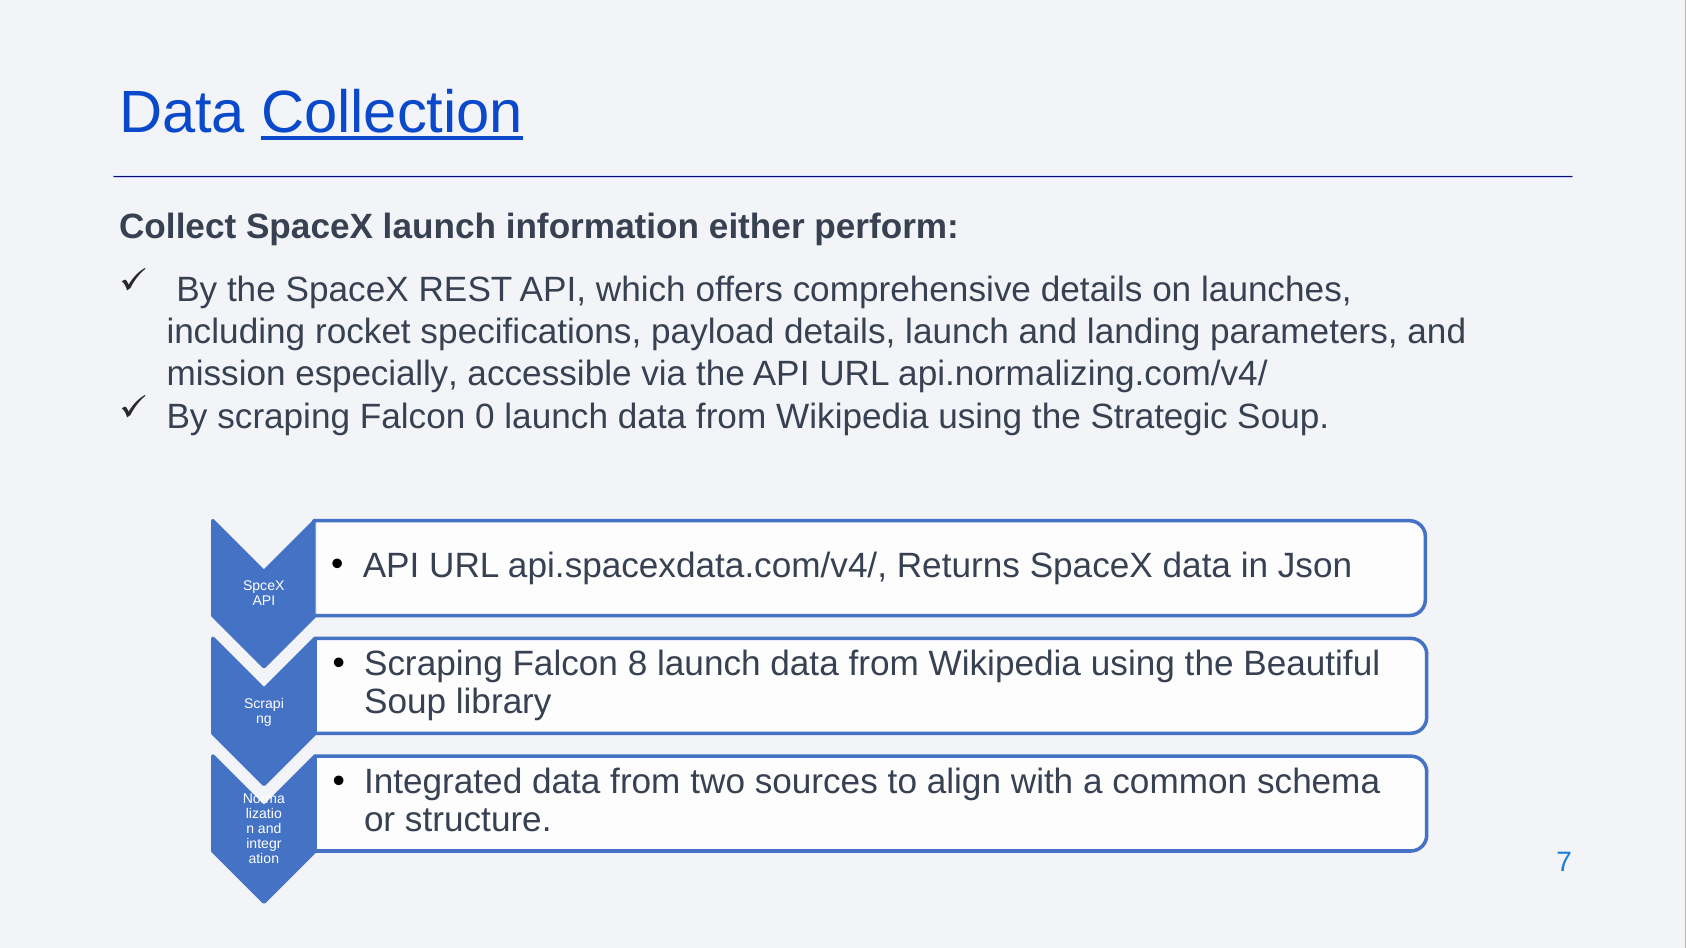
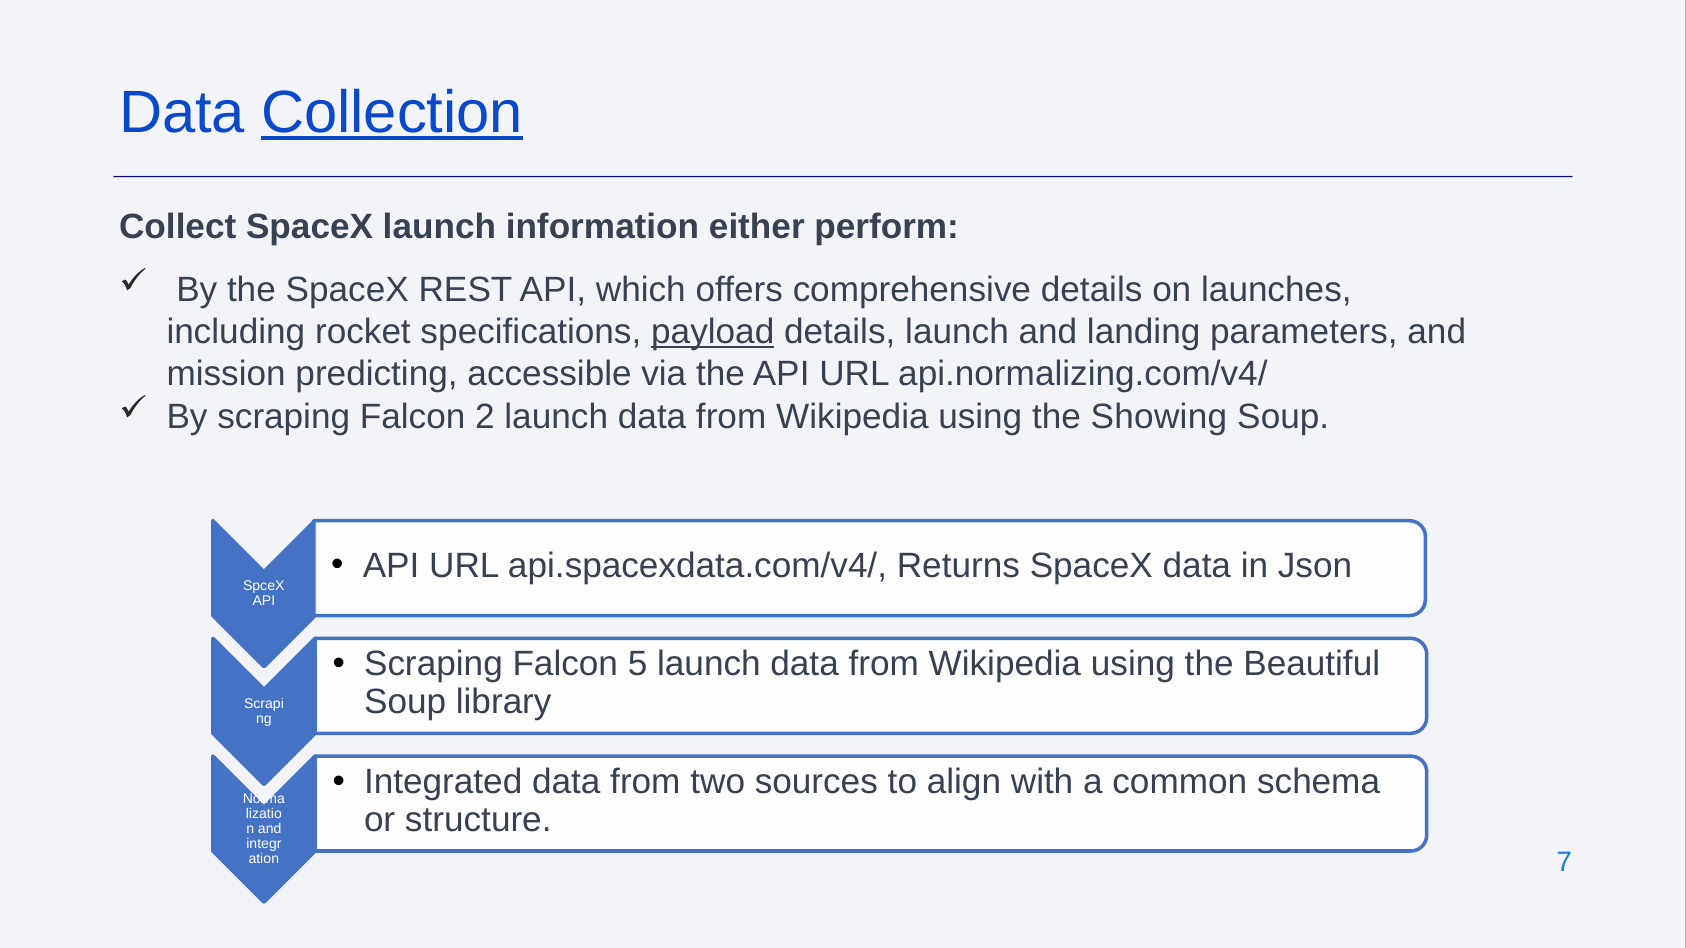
payload underline: none -> present
especially: especially -> predicting
0: 0 -> 2
Strategic: Strategic -> Showing
8: 8 -> 5
